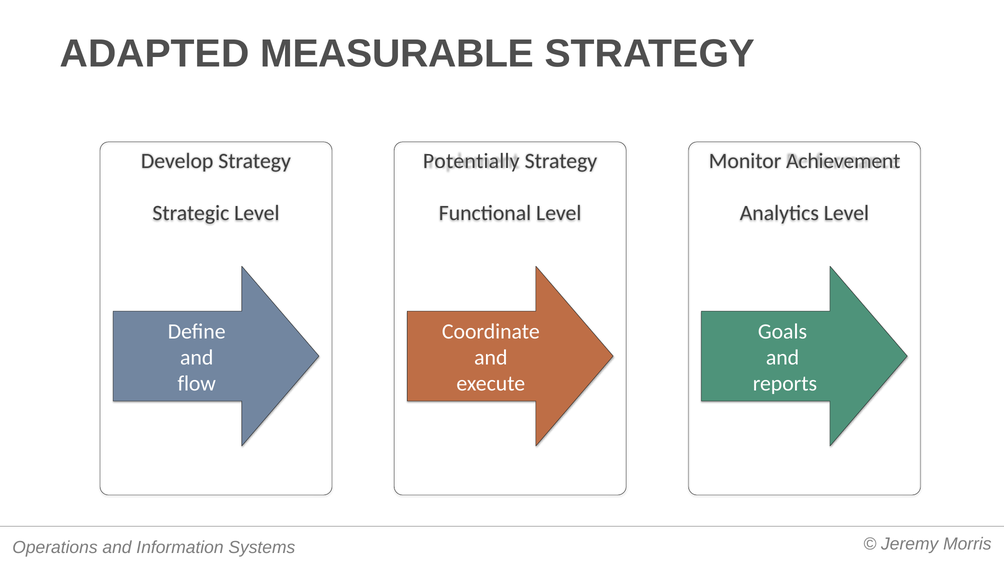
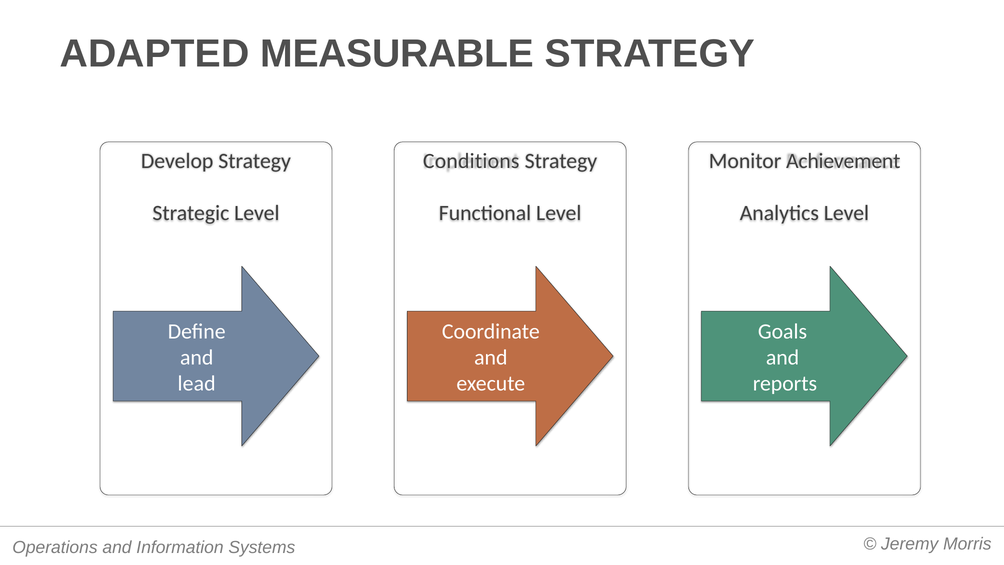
Potentially: Potentially -> Conditions
flow: flow -> lead
